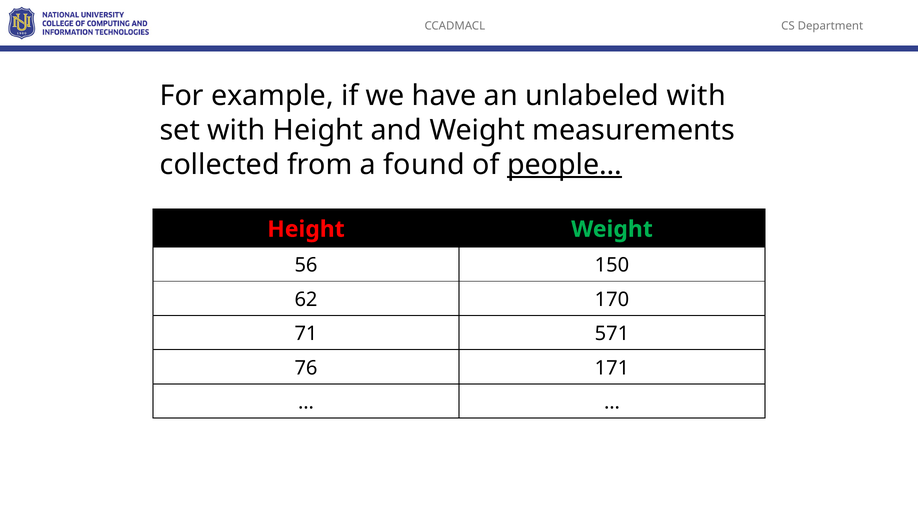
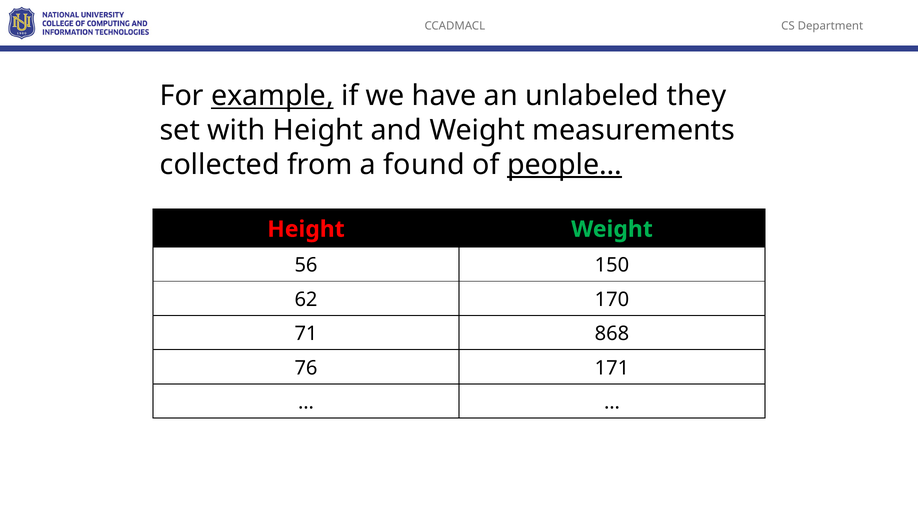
example underline: none -> present
unlabeled with: with -> they
571: 571 -> 868
